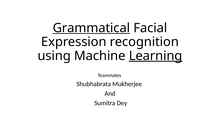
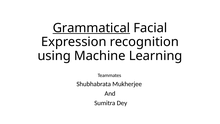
Learning underline: present -> none
